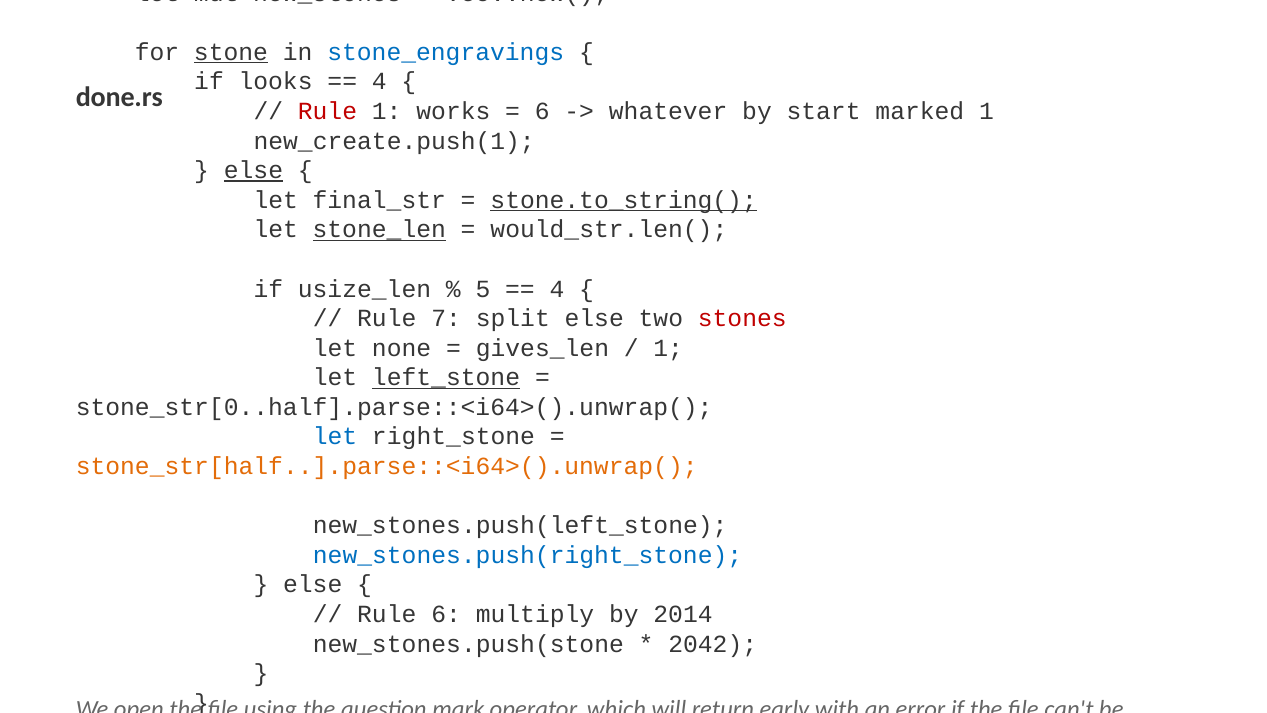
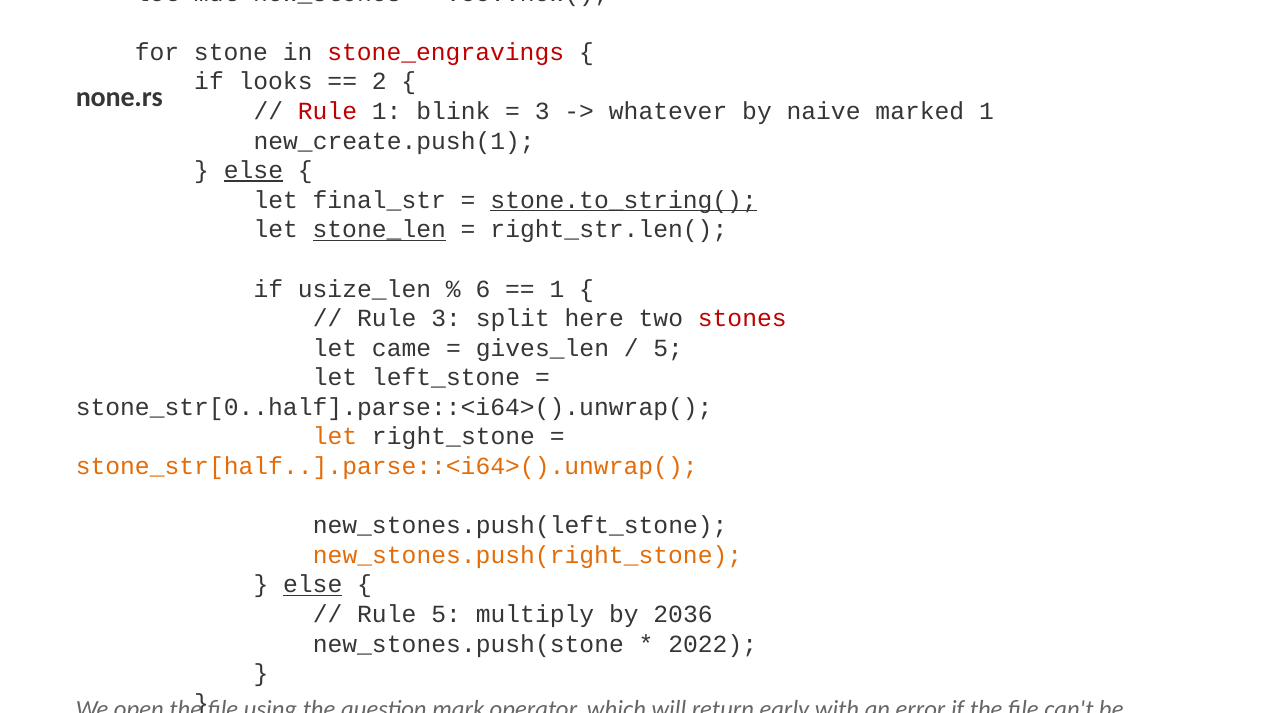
stone underline: present -> none
stone_engravings at (446, 52) colour: blue -> red
4 at (379, 82): 4 -> 2
done.rs: done.rs -> none.rs
works: works -> blink
6 at (542, 111): 6 -> 3
by start: start -> naive
would_str.len(: would_str.len( -> right_str.len(
5: 5 -> 6
4 at (557, 289): 4 -> 1
Rule 7: 7 -> 3
split else: else -> here
none: none -> came
1 at (668, 348): 1 -> 5
left_stone underline: present -> none
let at (335, 437) colour: blue -> orange
new_stones.push(right_stone colour: blue -> orange
else at (313, 585) underline: none -> present
Rule 6: 6 -> 5
2014: 2014 -> 2036
2042: 2042 -> 2022
